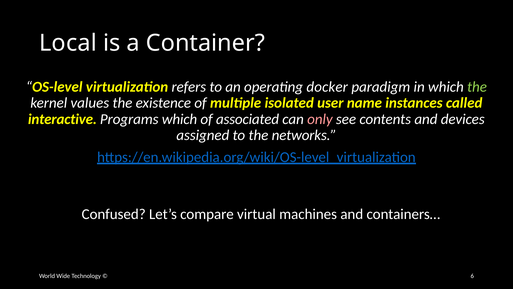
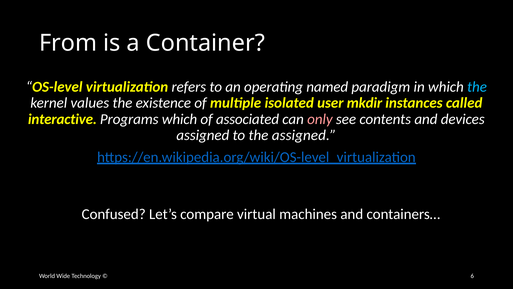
Local: Local -> From
docker: docker -> named
the at (477, 87) colour: light green -> light blue
name: name -> mkdir
the networks: networks -> assigned
